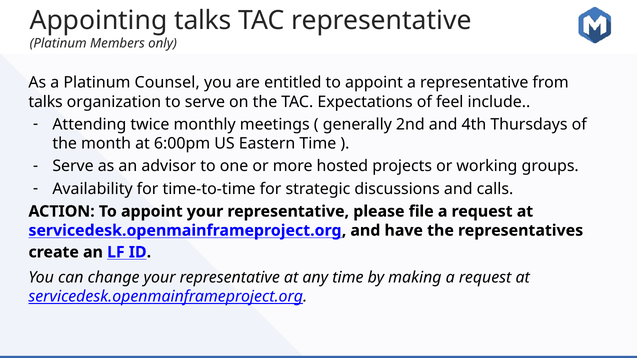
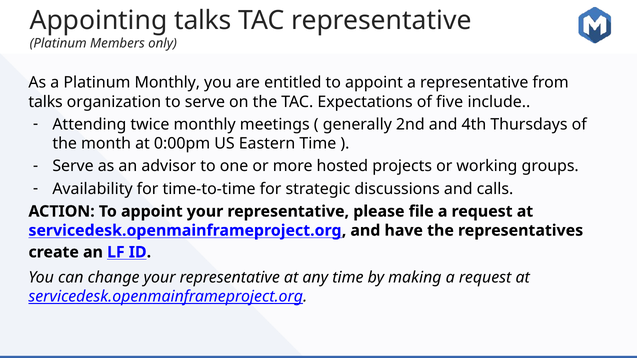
Platinum Counsel: Counsel -> Monthly
feel: feel -> five
6:00pm: 6:00pm -> 0:00pm
